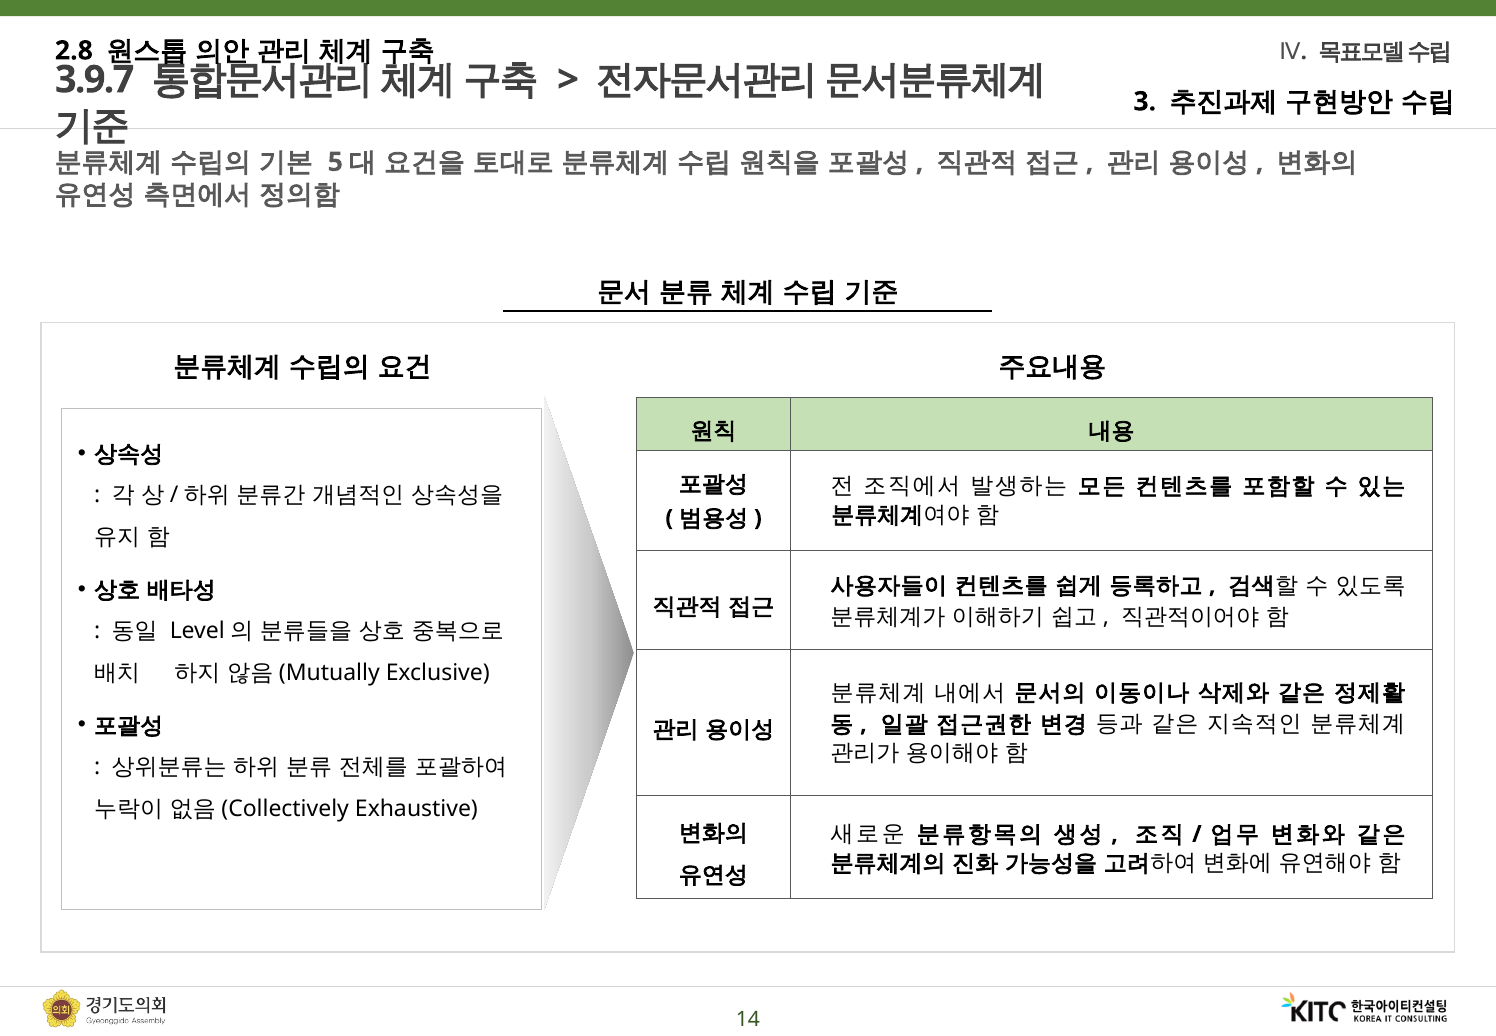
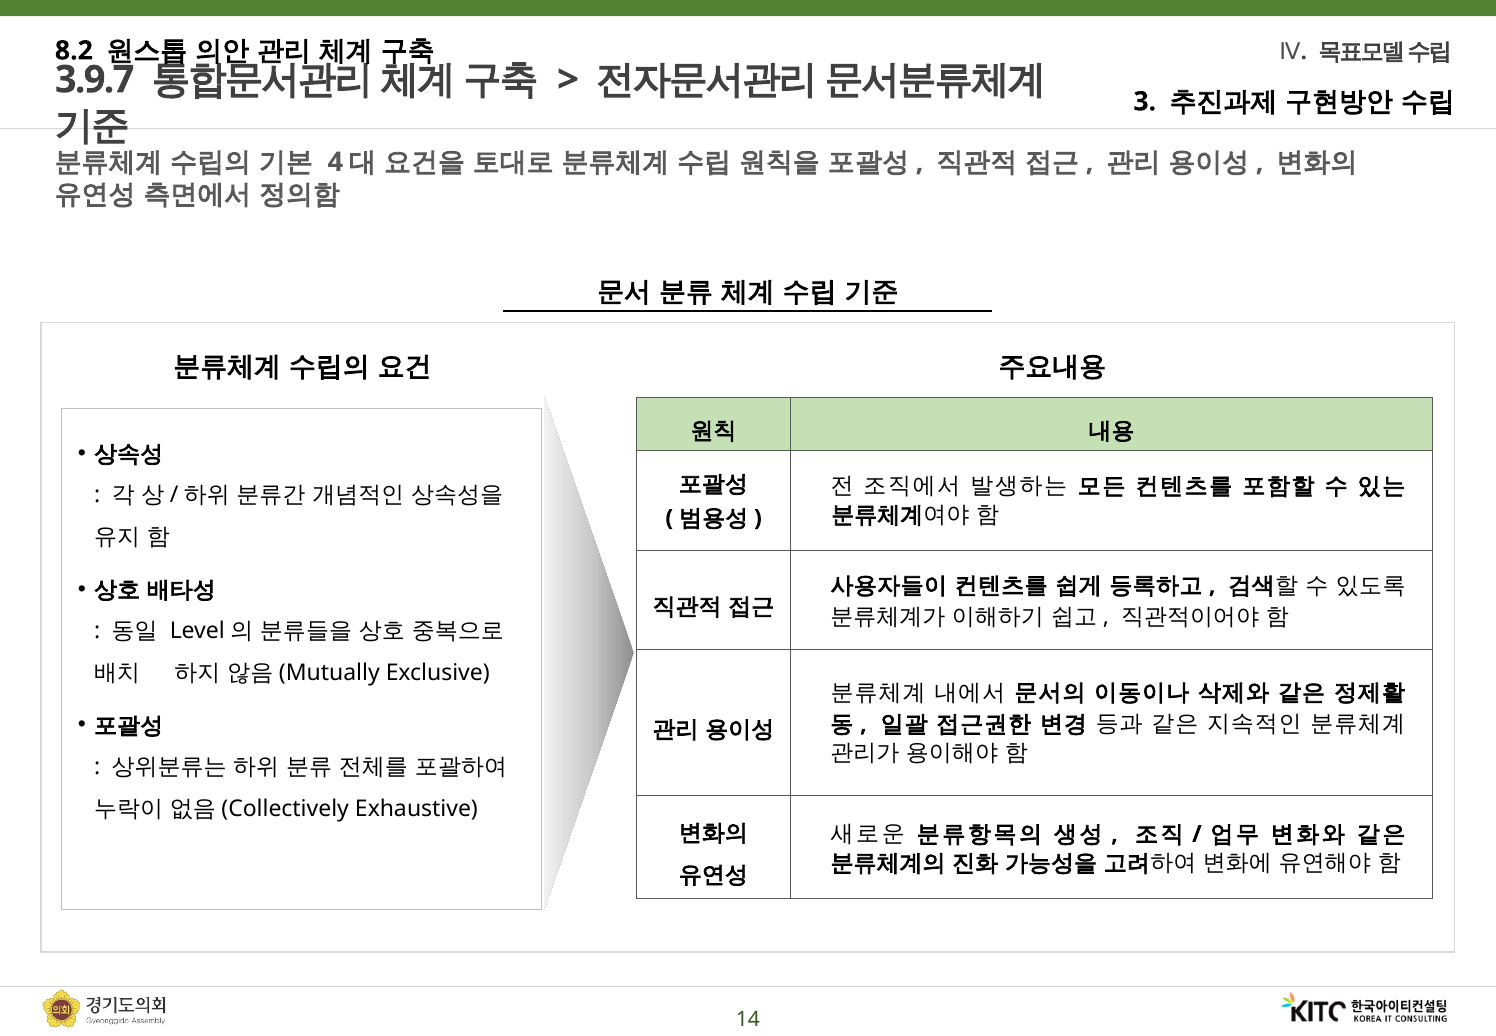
2.8: 2.8 -> 8.2
5: 5 -> 4
